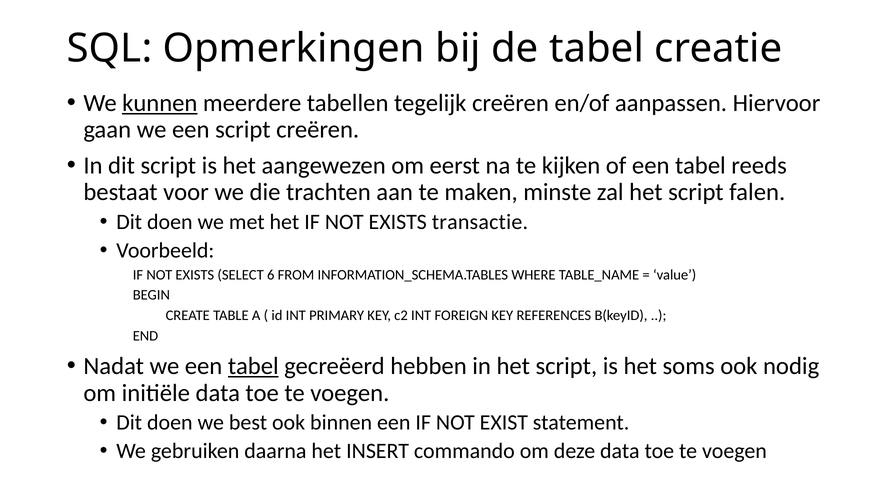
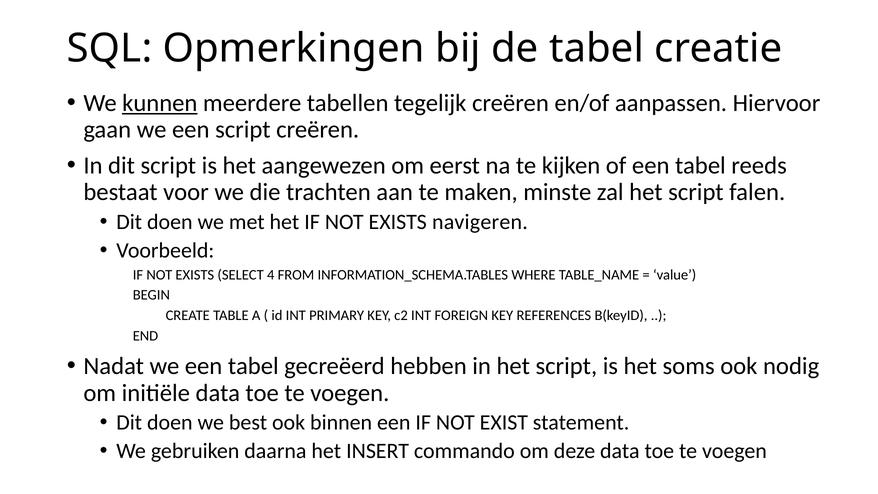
transactie: transactie -> navigeren
6: 6 -> 4
tabel at (253, 366) underline: present -> none
